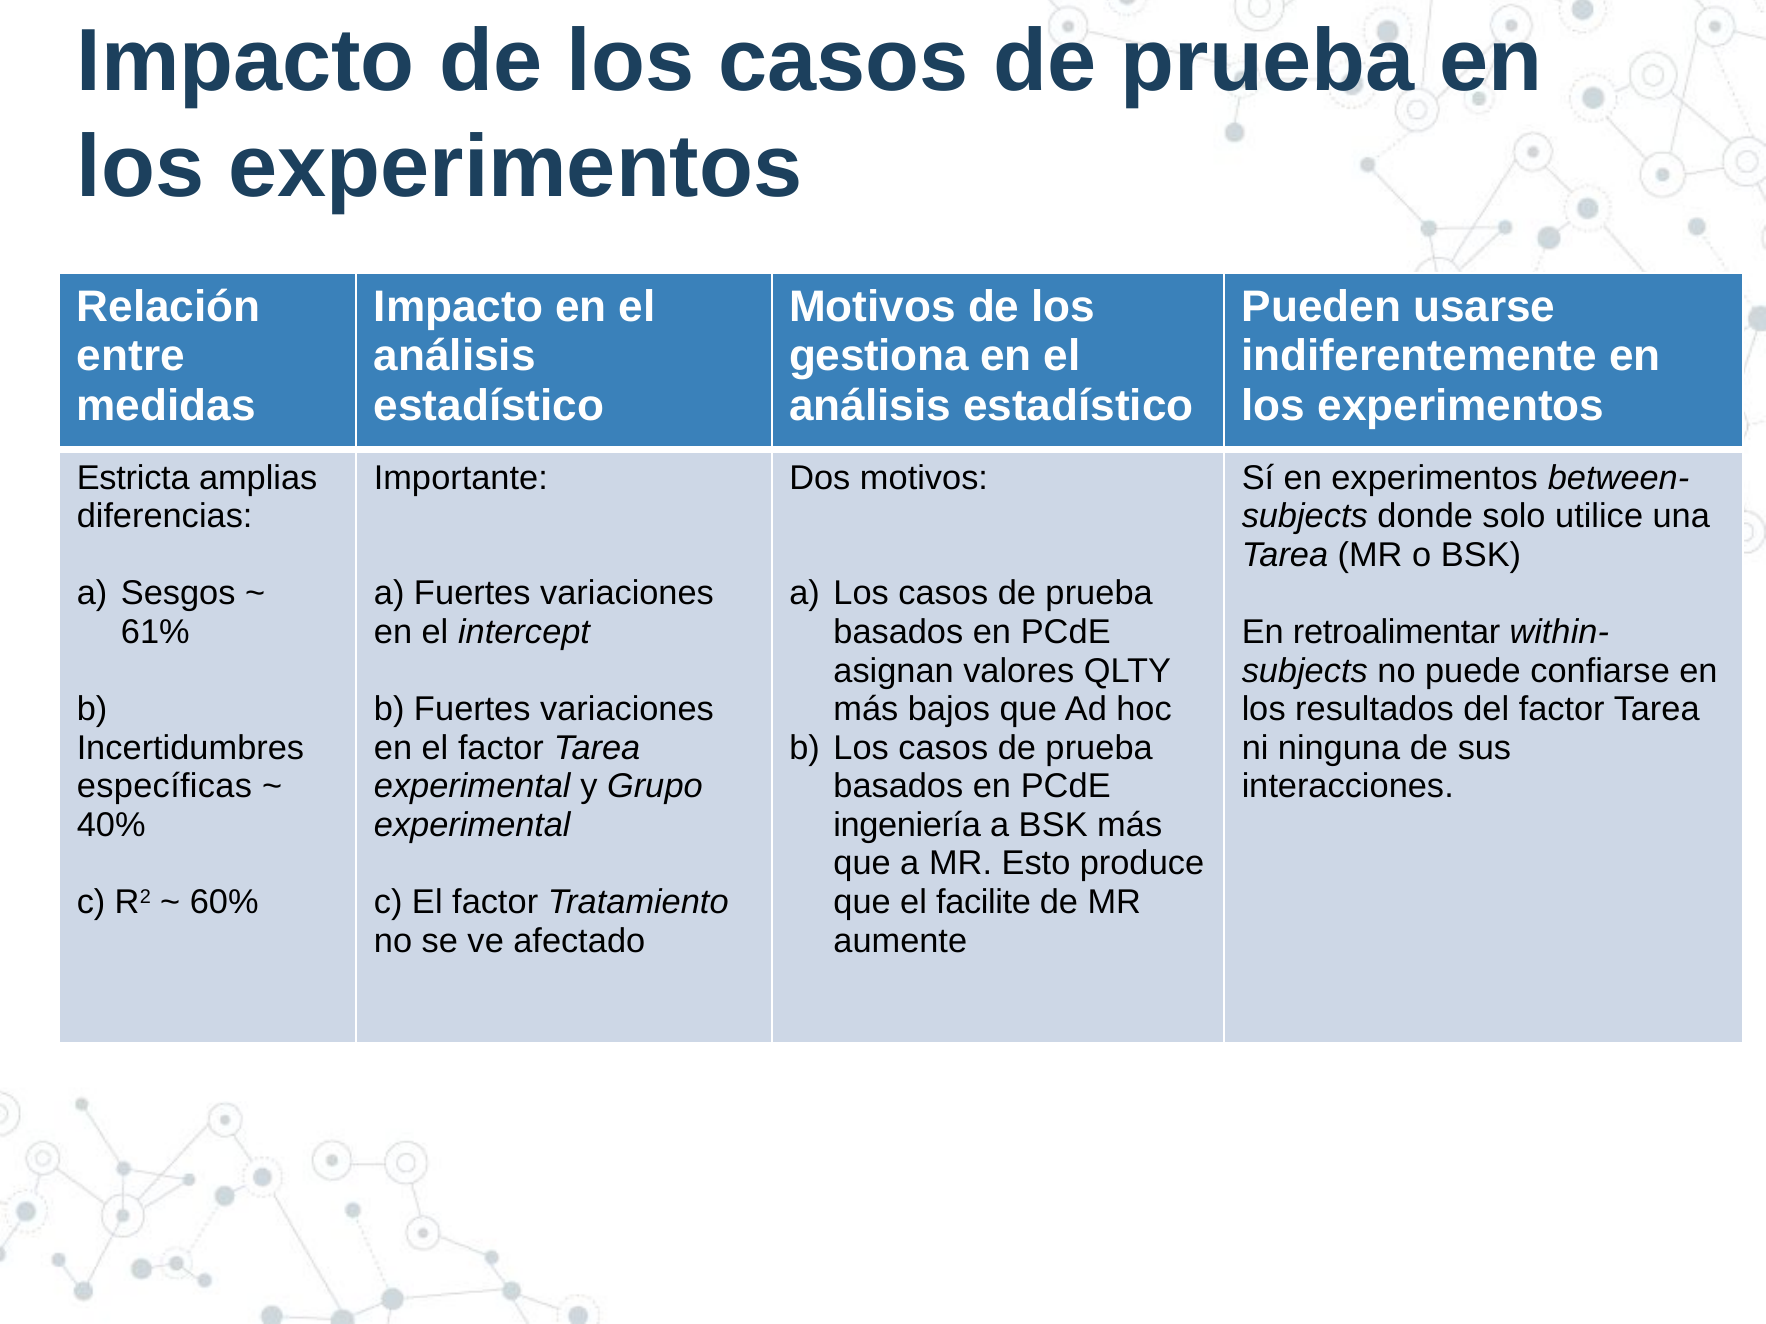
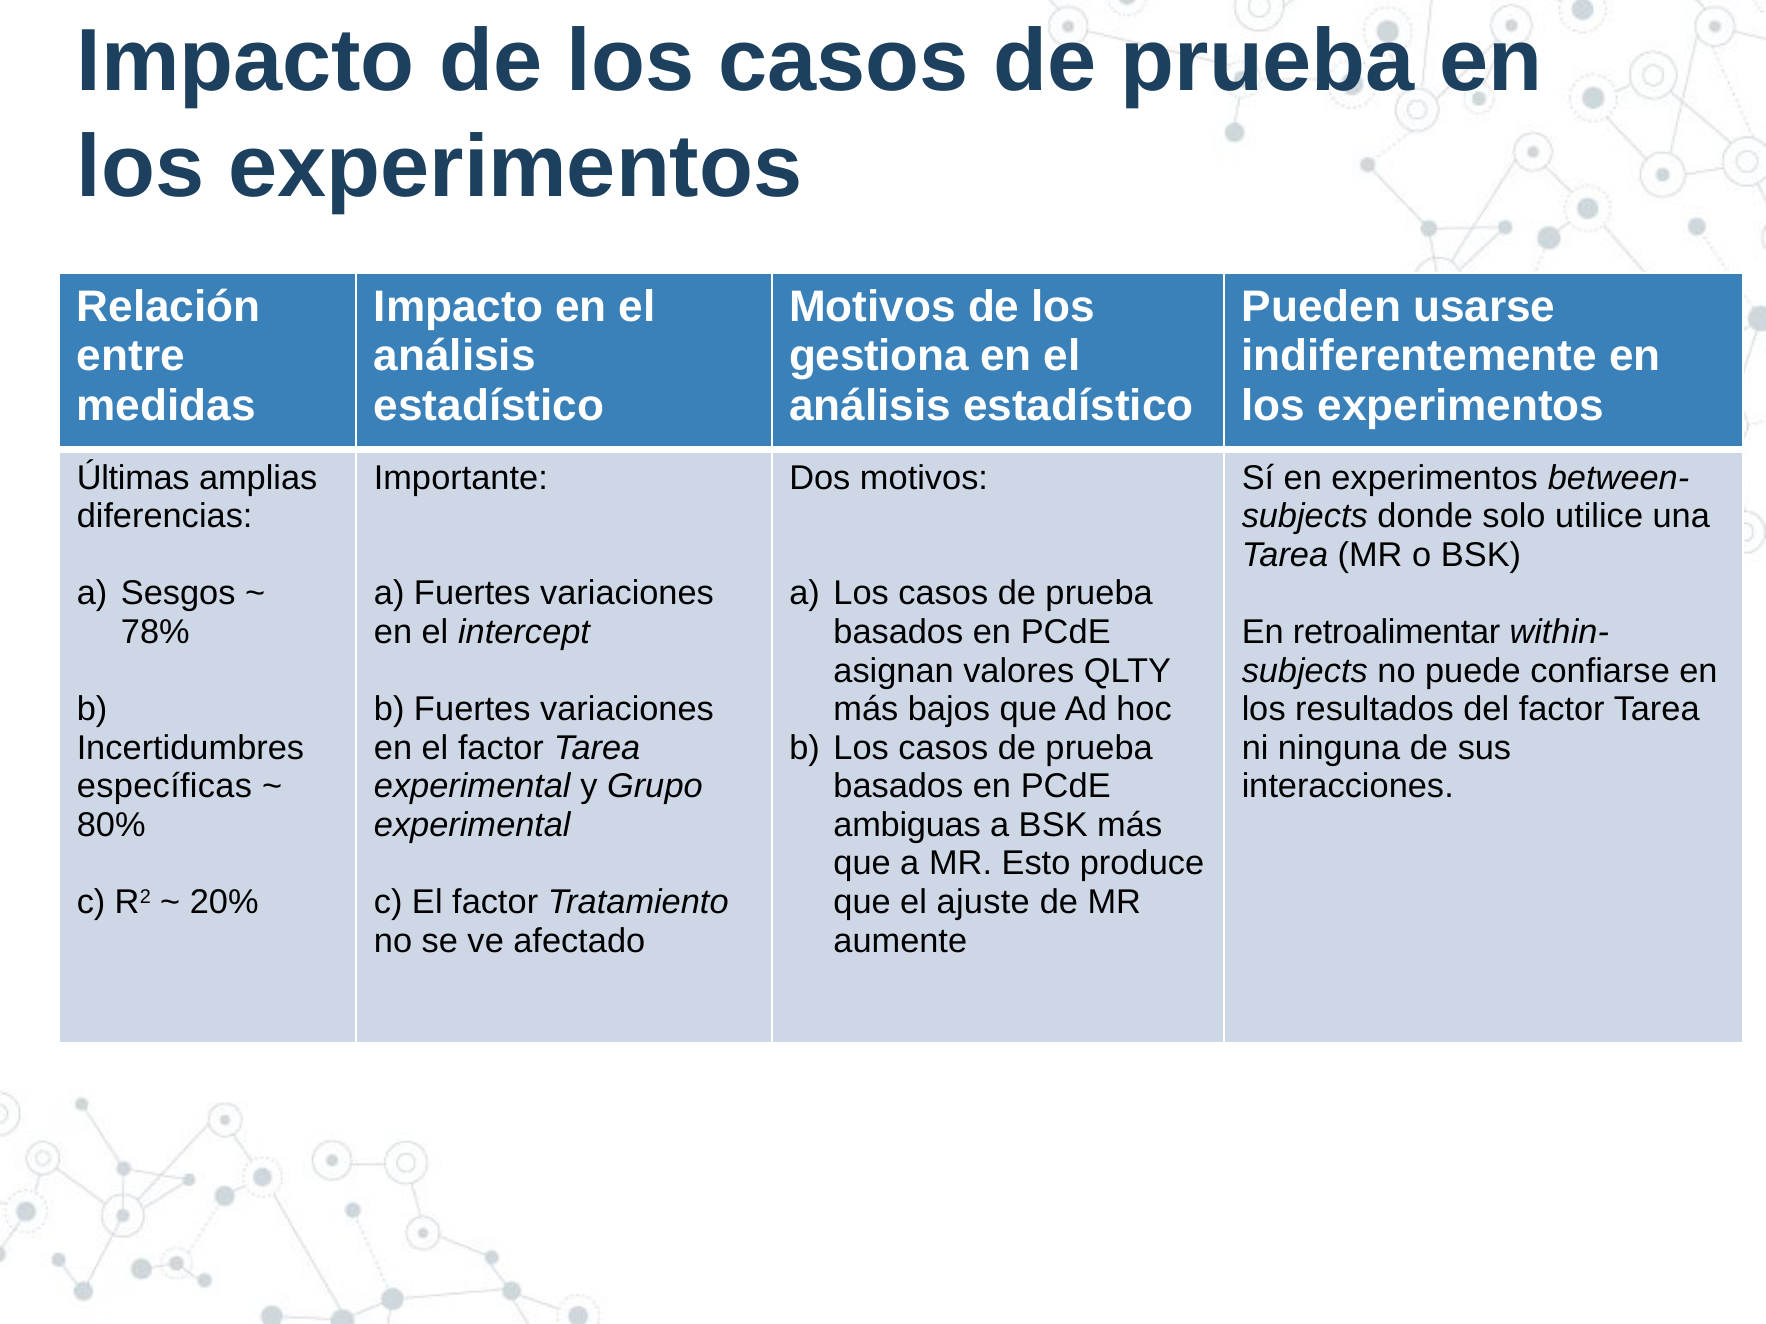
Estricta: Estricta -> Últimas
61%: 61% -> 78%
40%: 40% -> 80%
ingeniería: ingeniería -> ambiguas
60%: 60% -> 20%
facilite: facilite -> ajuste
